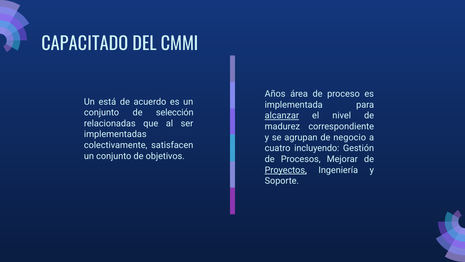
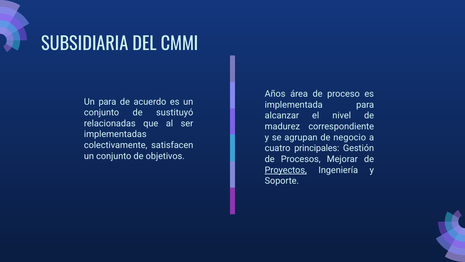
CAPACITADO: CAPACITADO -> SUBSIDIARIA
Un está: está -> para
selección: selección -> sustituyó
alcanzar underline: present -> none
incluyendo: incluyendo -> principales
